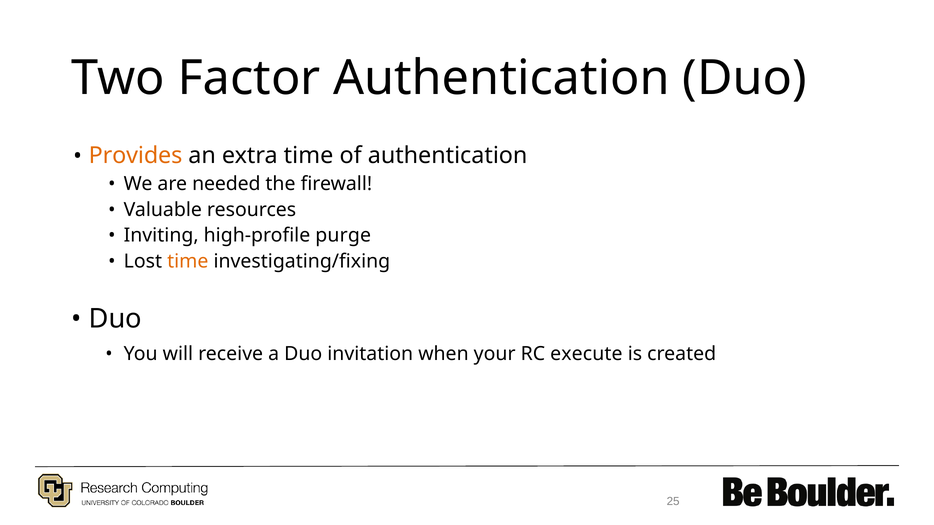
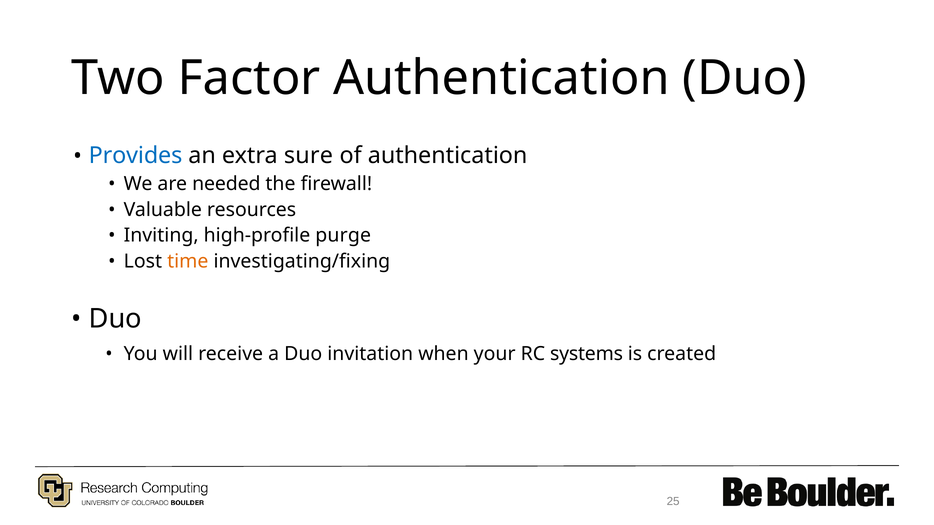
Provides colour: orange -> blue
extra time: time -> sure
execute: execute -> systems
